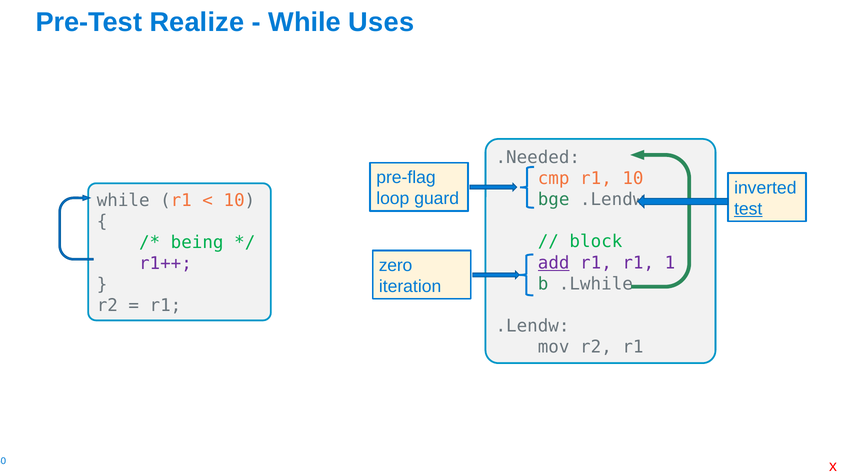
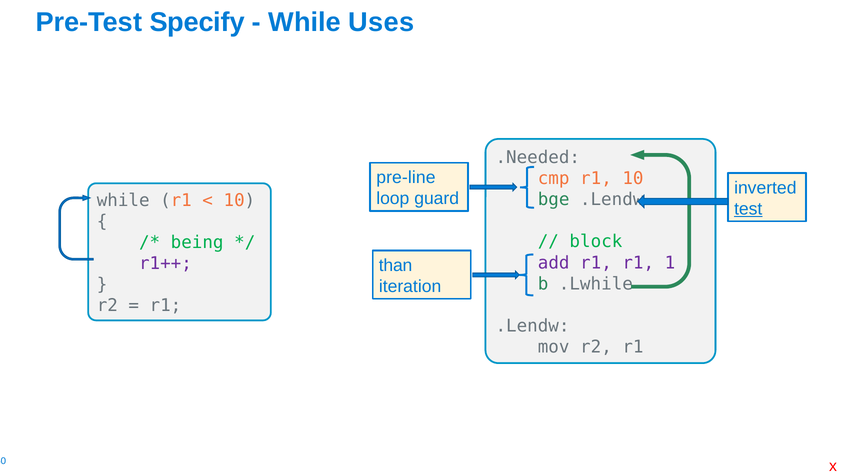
Realize: Realize -> Specify
pre-flag: pre-flag -> pre-line
add underline: present -> none
zero: zero -> than
